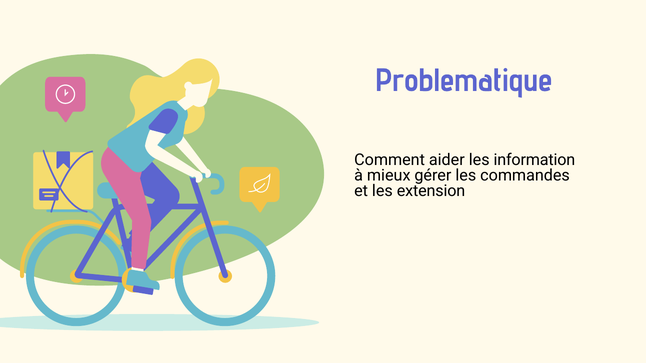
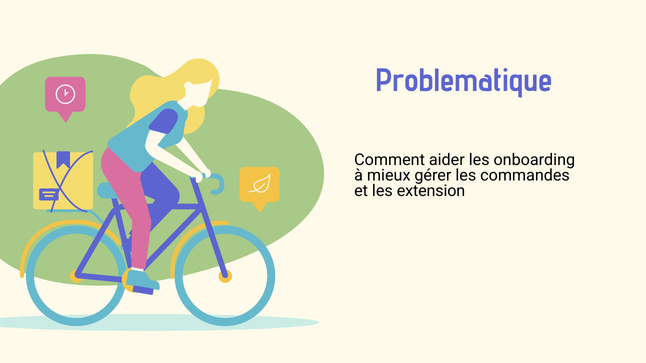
information: information -> onboarding
